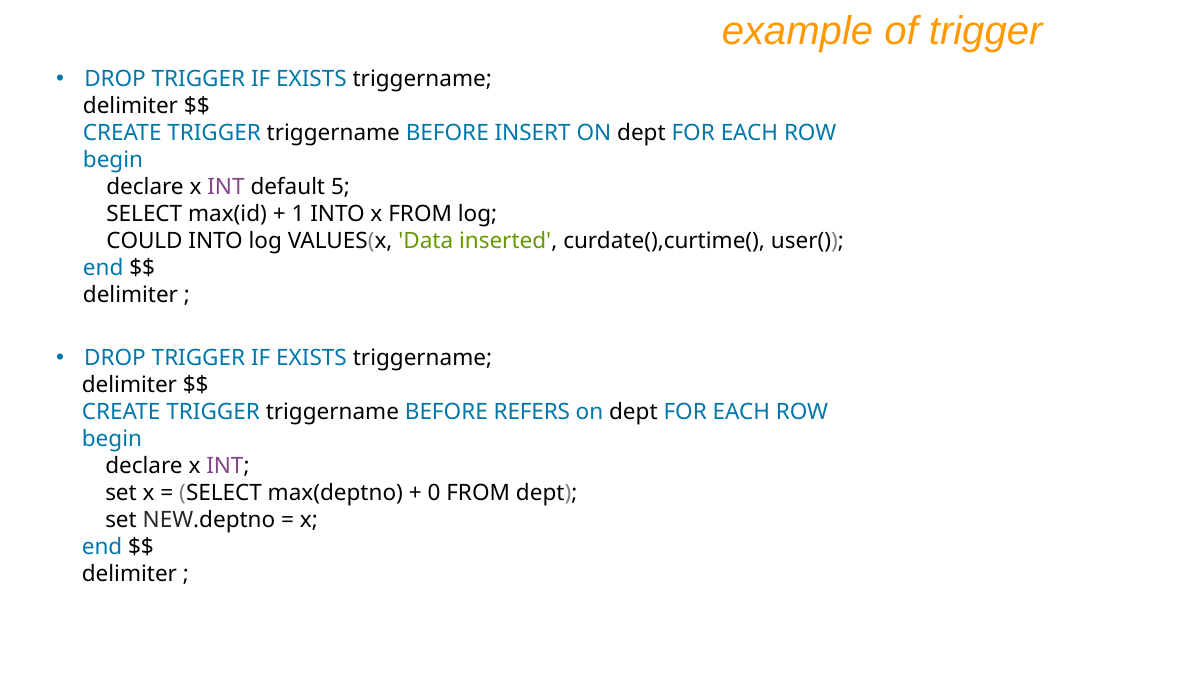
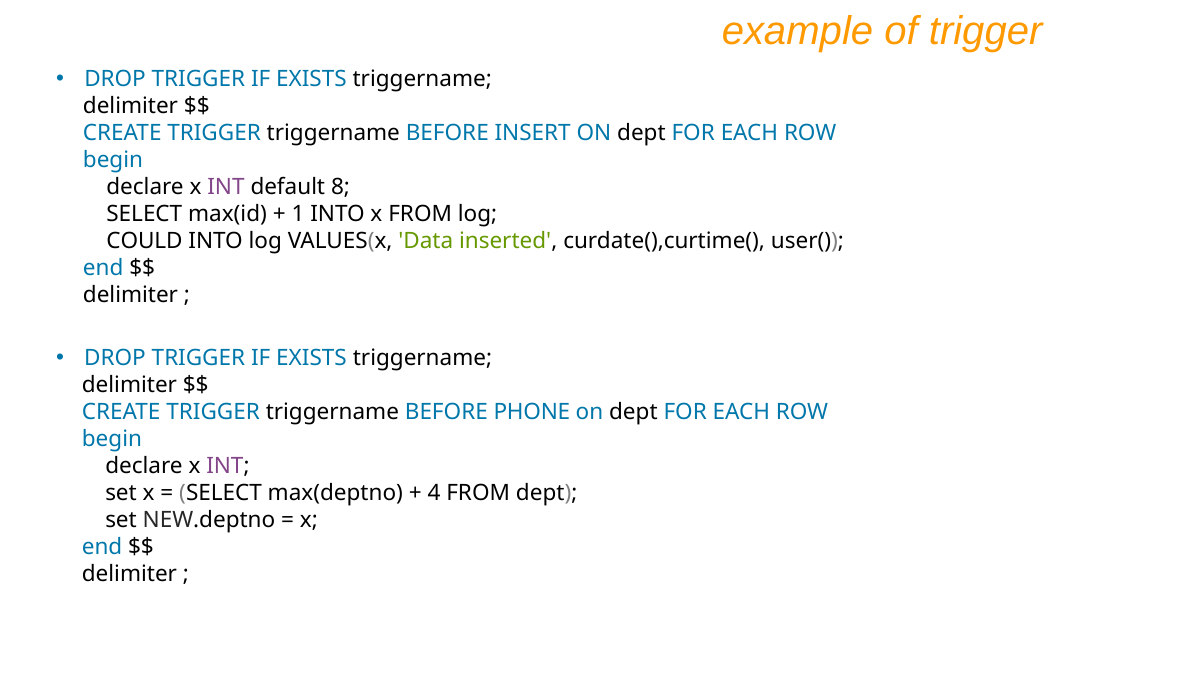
5: 5 -> 8
REFERS: REFERS -> PHONE
0: 0 -> 4
